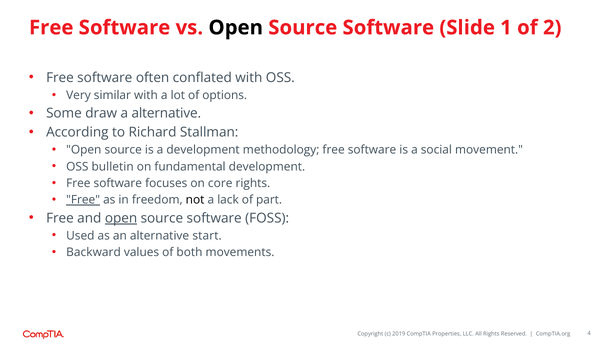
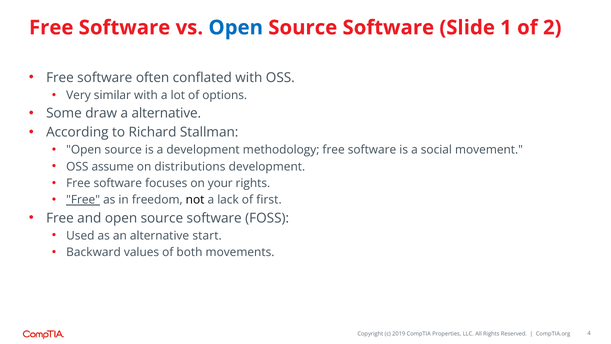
Open at (236, 28) colour: black -> blue
bulletin: bulletin -> assume
fundamental: fundamental -> distributions
core: core -> your
part: part -> first
open at (121, 218) underline: present -> none
